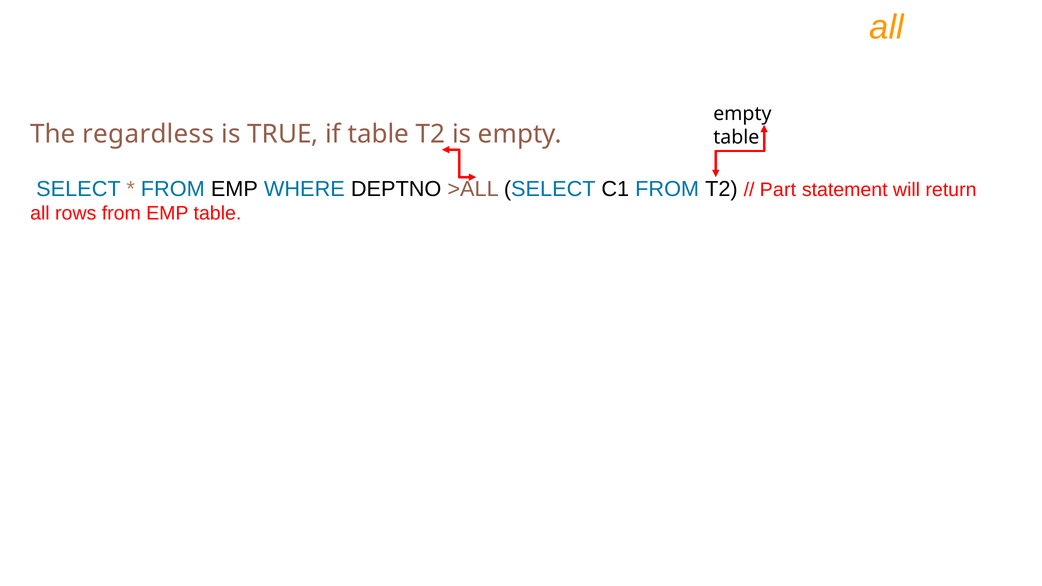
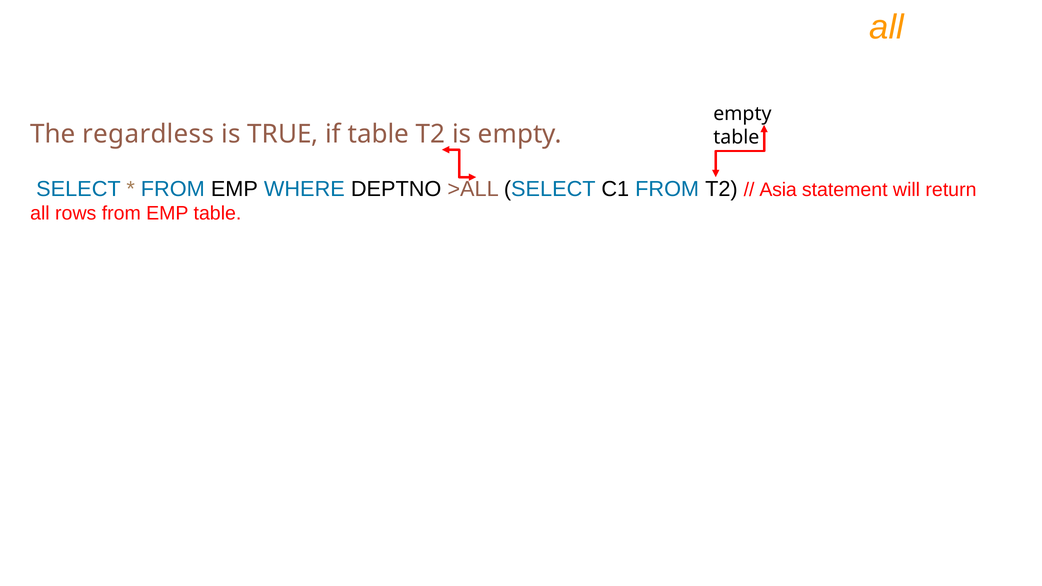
Part: Part -> Asia
